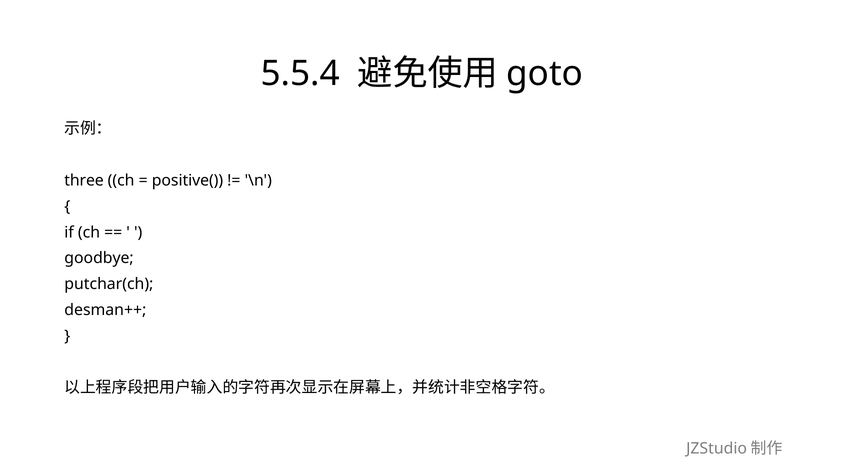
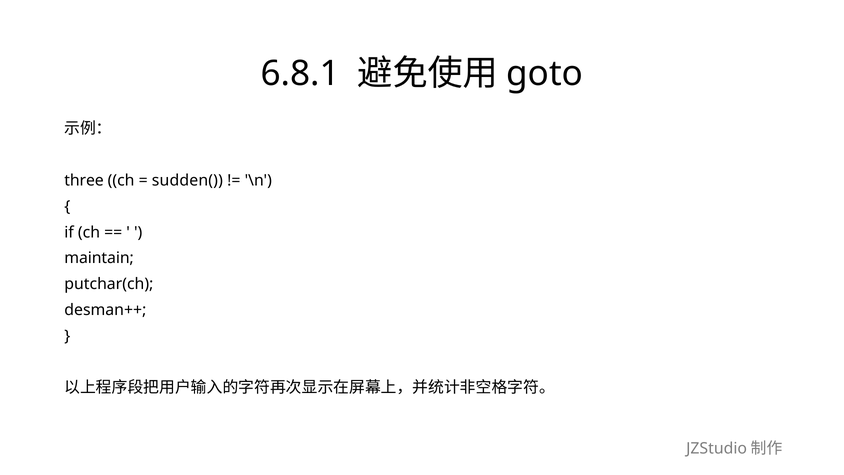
5.5.4: 5.5.4 -> 6.8.1
positive(: positive( -> sudden(
goodbye: goodbye -> maintain
